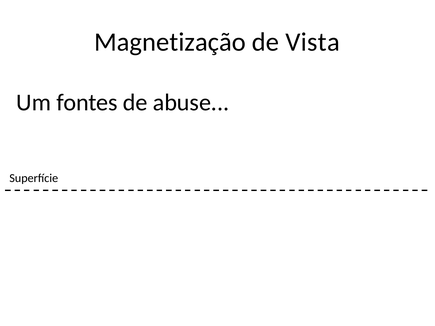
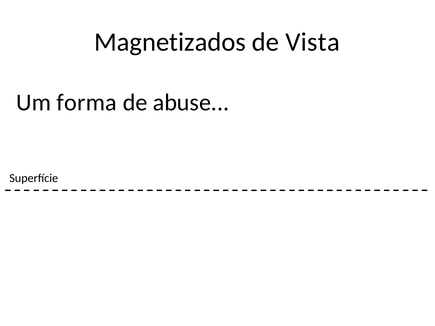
Magnetização: Magnetização -> Magnetizados
fontes: fontes -> forma
